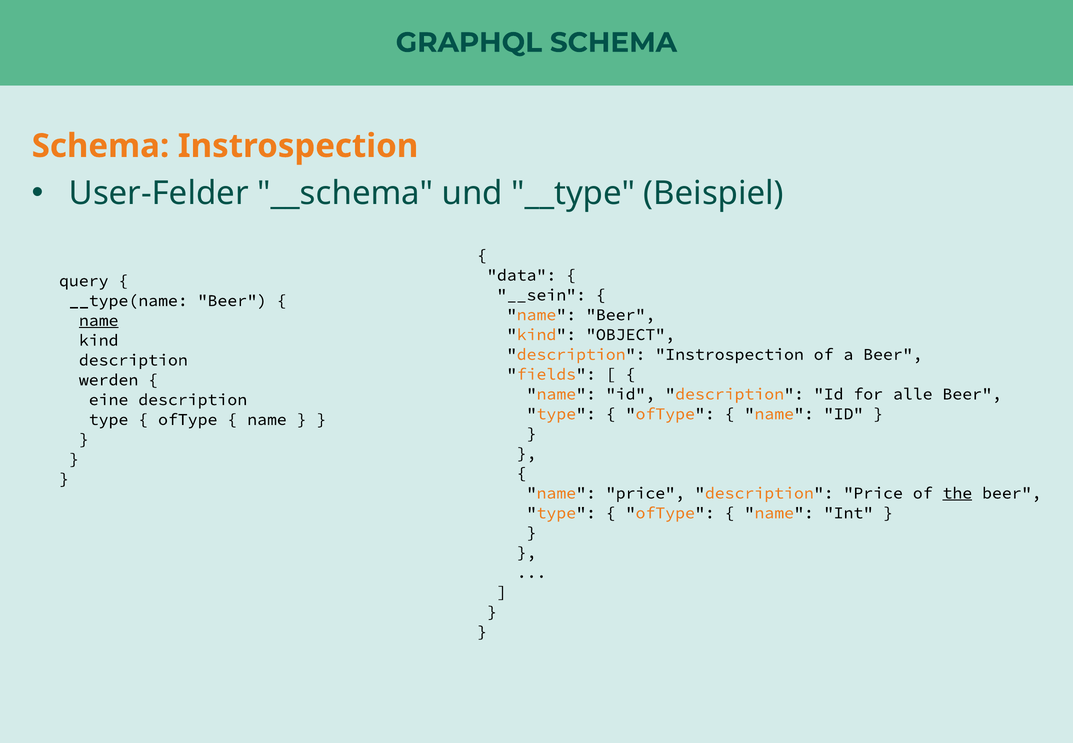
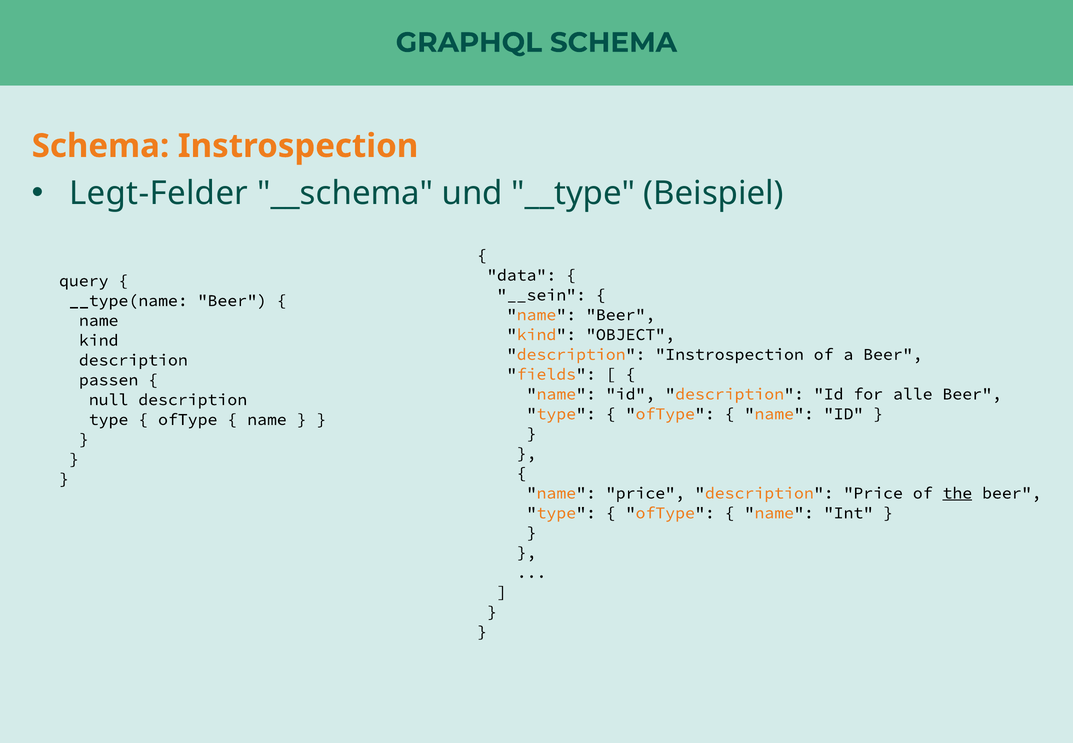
User-Felder: User-Felder -> Legt-Felder
name at (99, 320) underline: present -> none
werden: werden -> passen
eine: eine -> null
